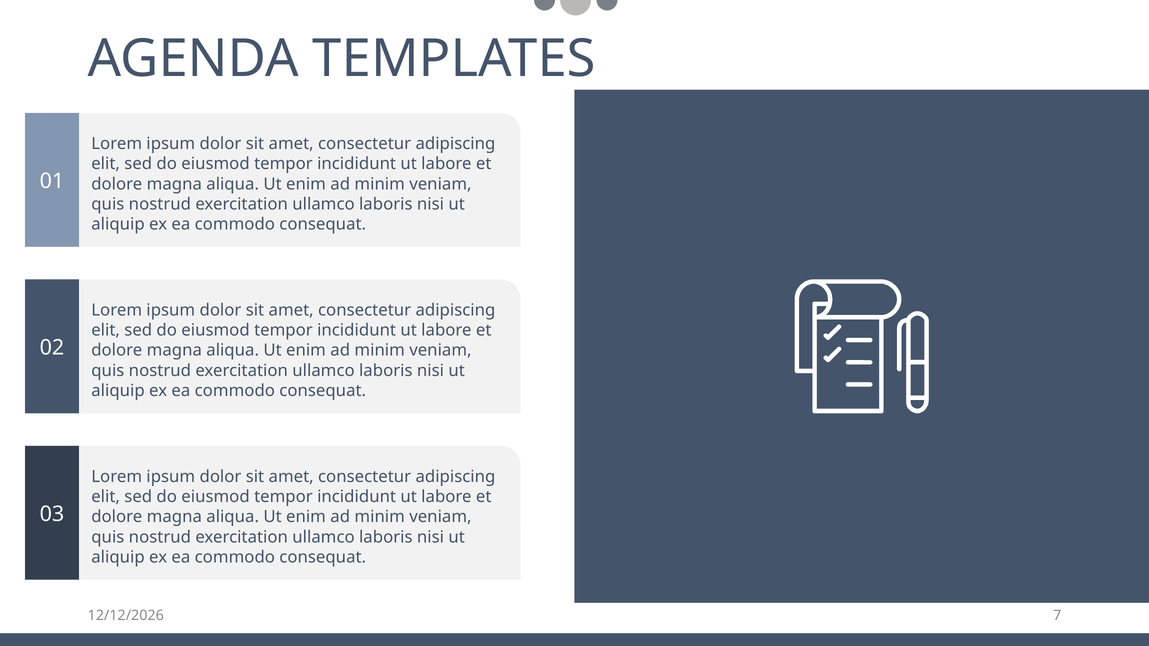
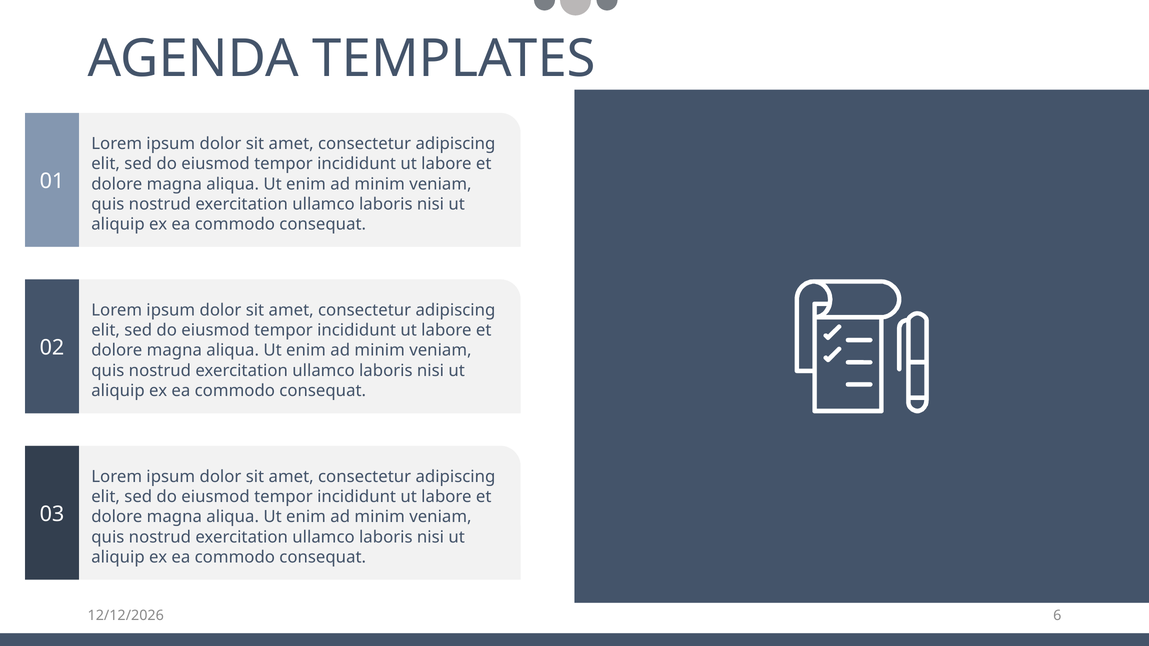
7: 7 -> 6
